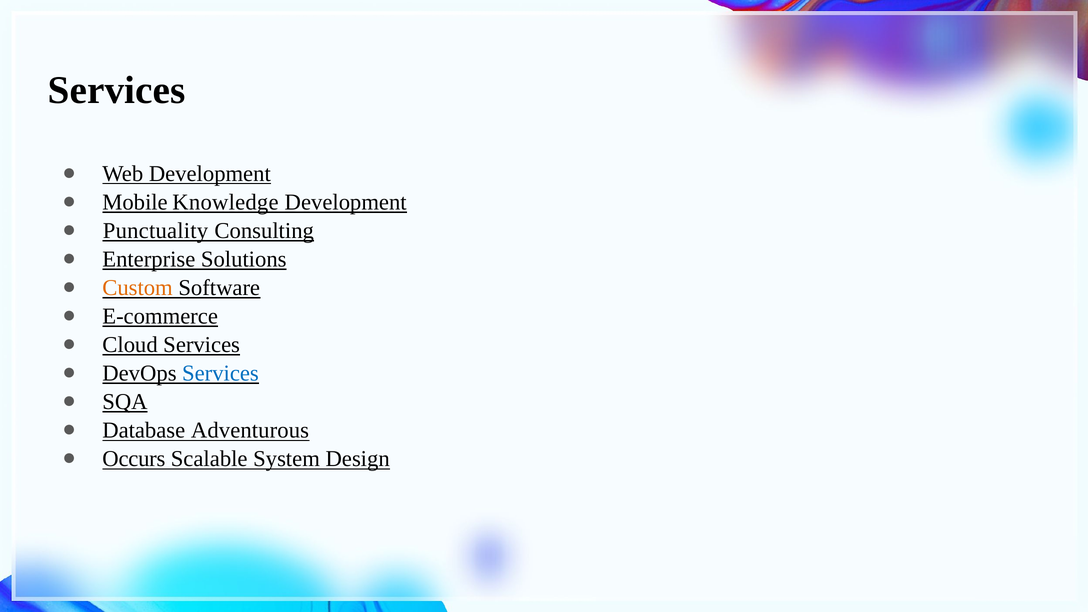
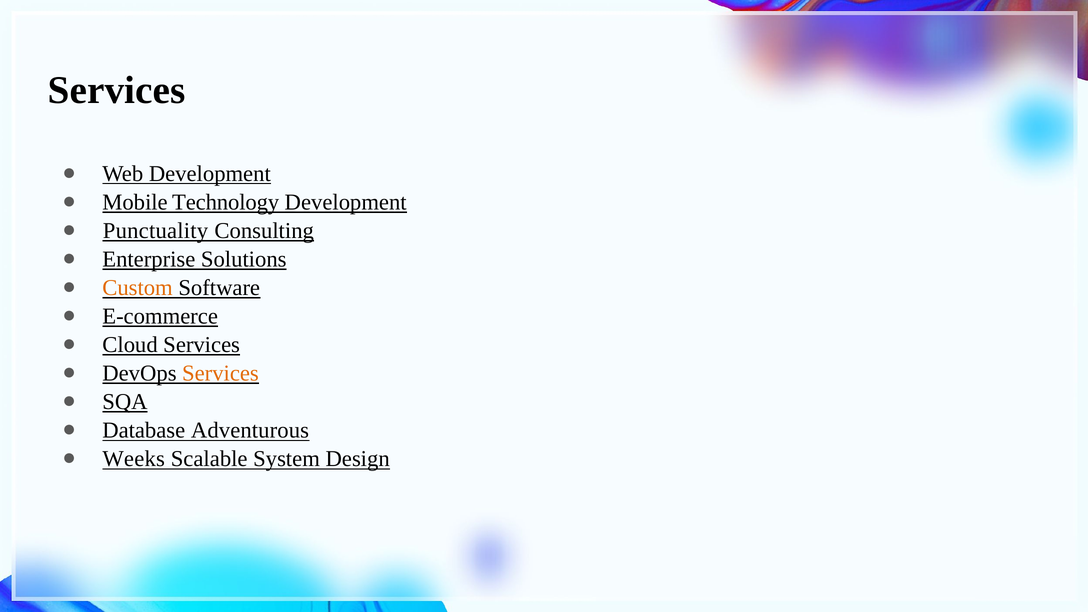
Knowledge: Knowledge -> Technology
Services at (220, 373) colour: blue -> orange
Occurs: Occurs -> Weeks
